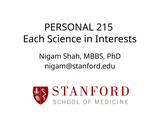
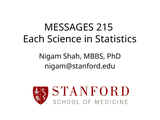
PERSONAL: PERSONAL -> MESSAGES
Interests: Interests -> Statistics
